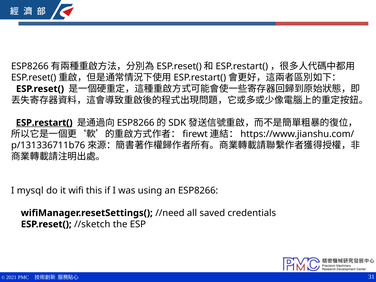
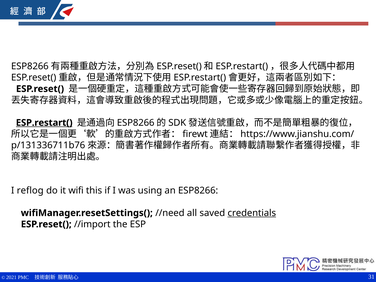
mysql: mysql -> reflog
credentials underline: none -> present
//sketch: //sketch -> //import
